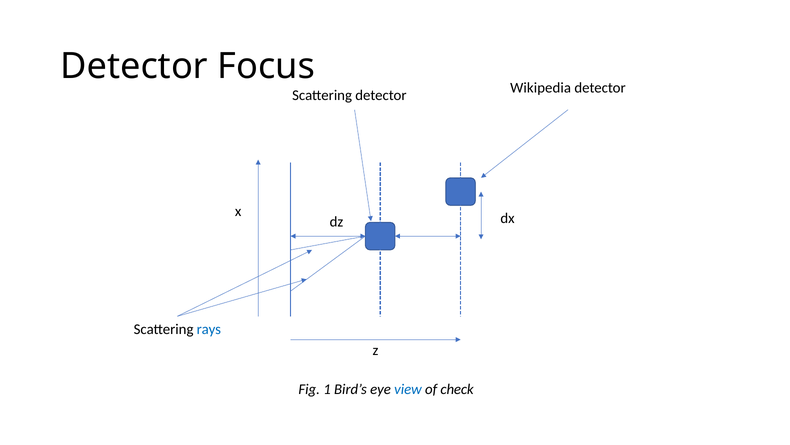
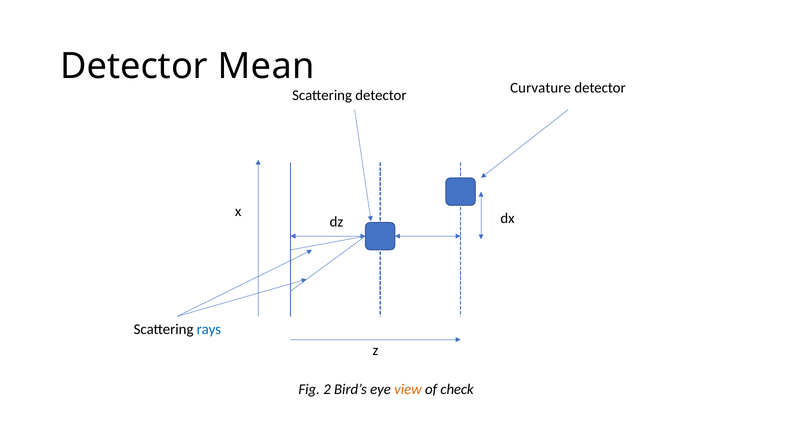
Focus: Focus -> Mean
Wikipedia: Wikipedia -> Curvature
1: 1 -> 2
view colour: blue -> orange
